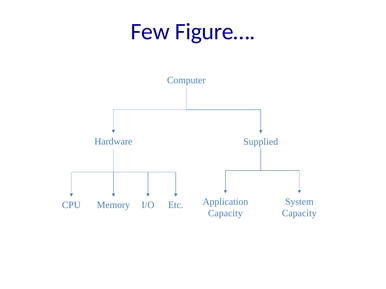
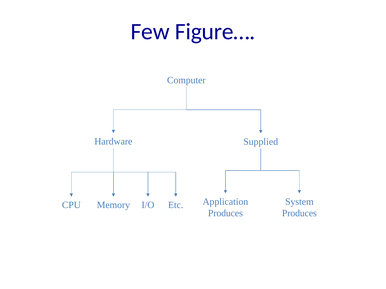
Capacity at (225, 214): Capacity -> Produces
Capacity at (299, 214): Capacity -> Produces
